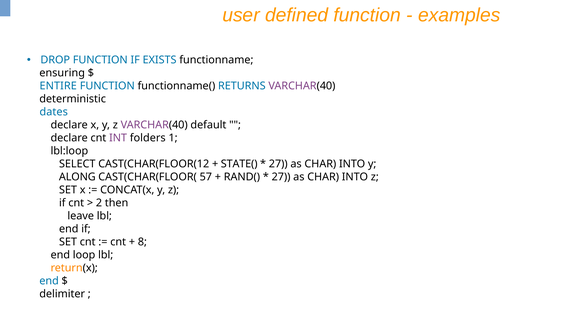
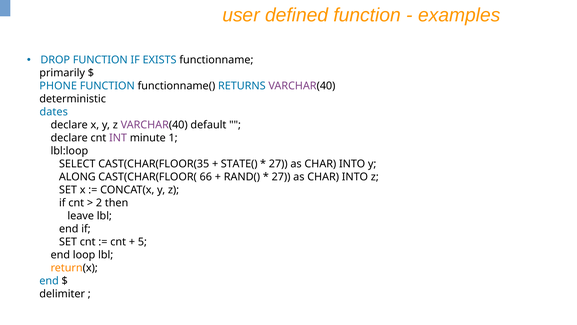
ensuring: ensuring -> primarily
ENTIRE: ENTIRE -> PHONE
folders: folders -> minute
CAST(CHAR(FLOOR(12: CAST(CHAR(FLOOR(12 -> CAST(CHAR(FLOOR(35
57: 57 -> 66
8: 8 -> 5
